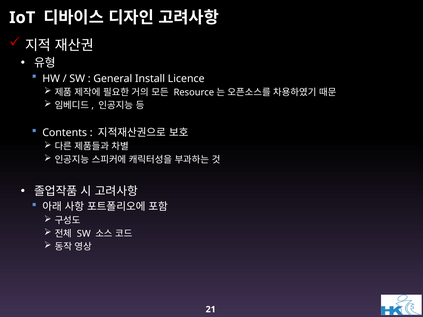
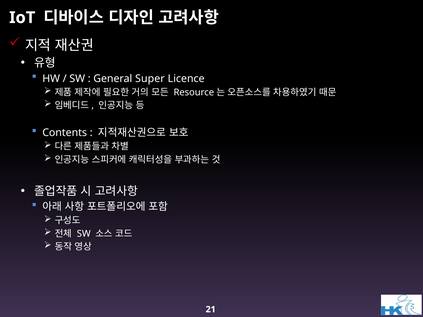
Install: Install -> Super
